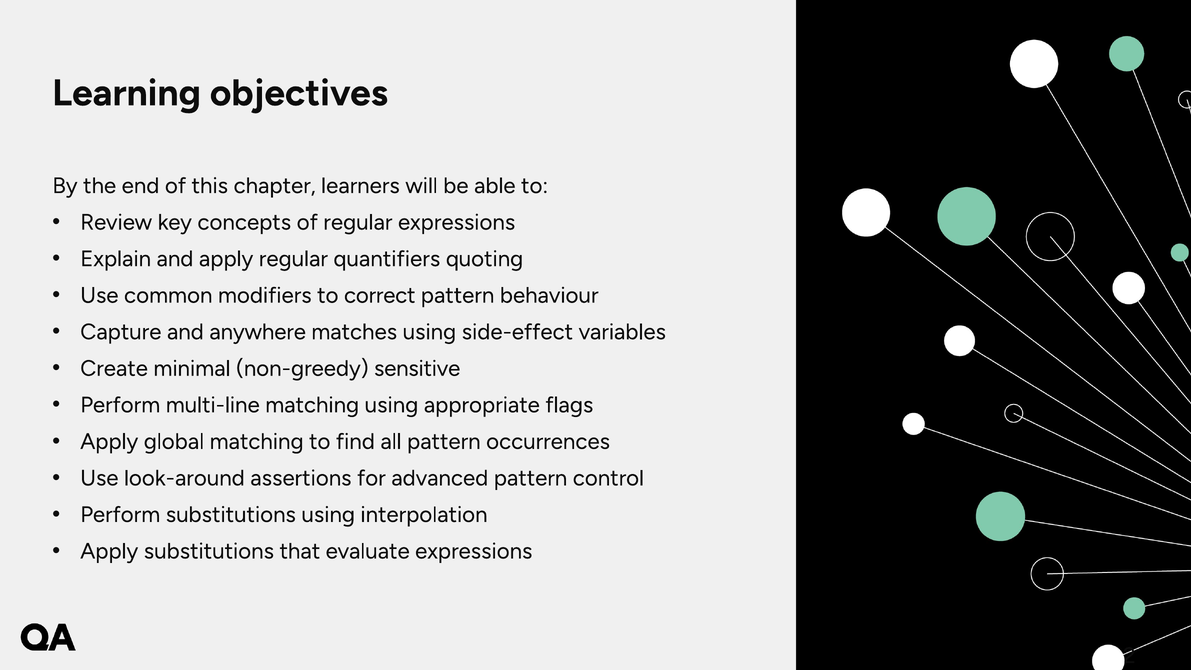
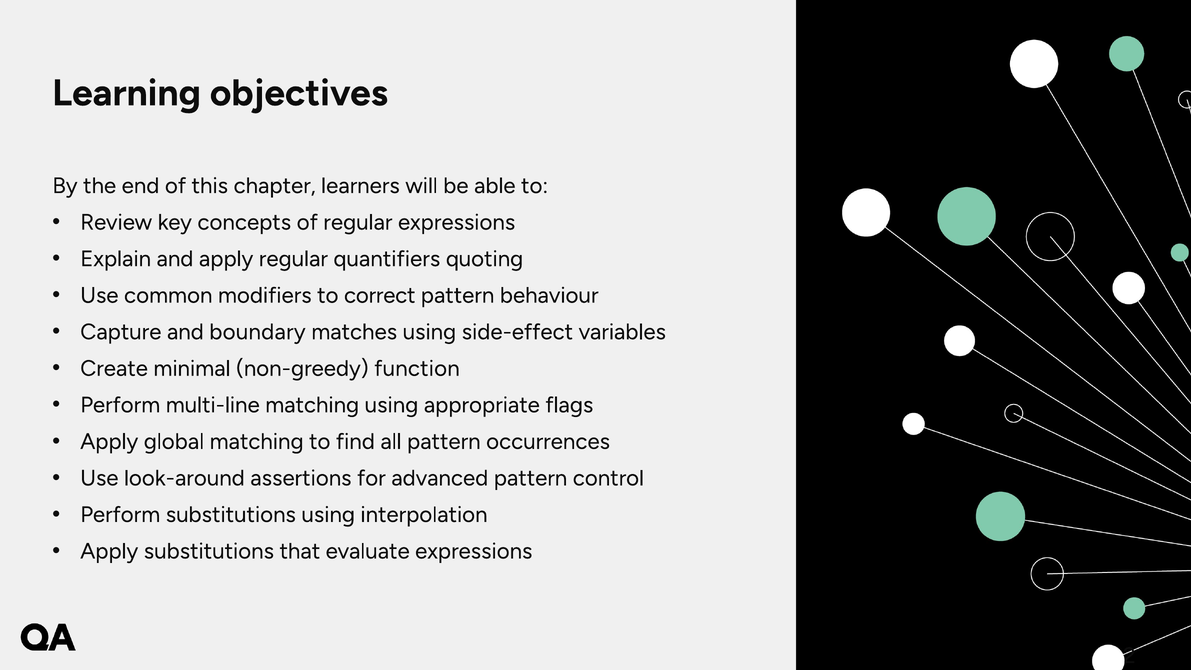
anywhere: anywhere -> boundary
sensitive: sensitive -> function
